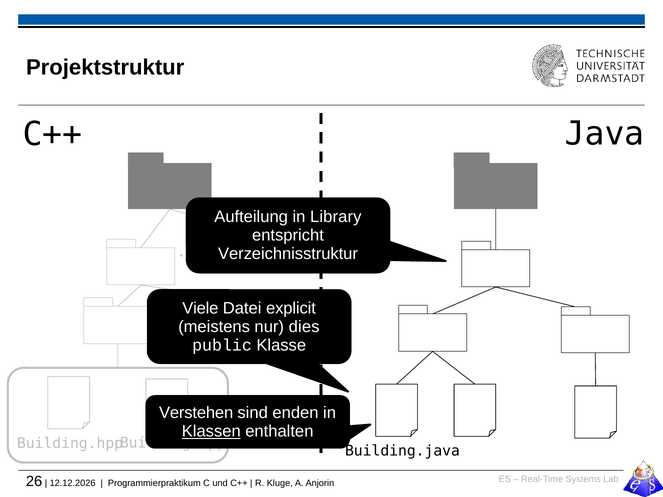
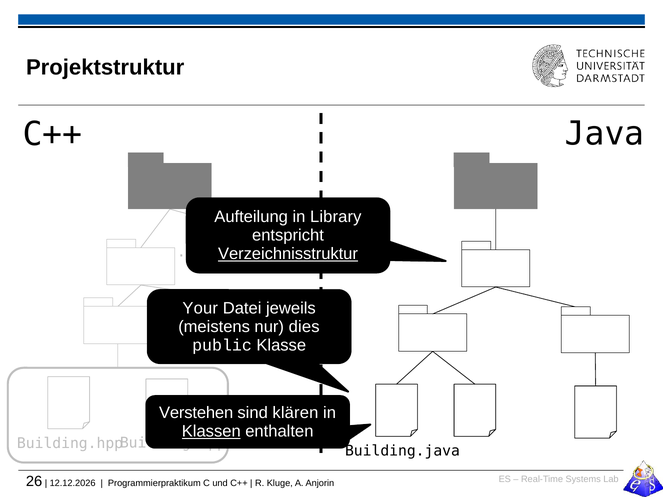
Verzeichnisstruktur underline: none -> present
Viele: Viele -> Your
explicit: explicit -> jeweils
enden: enden -> klären
